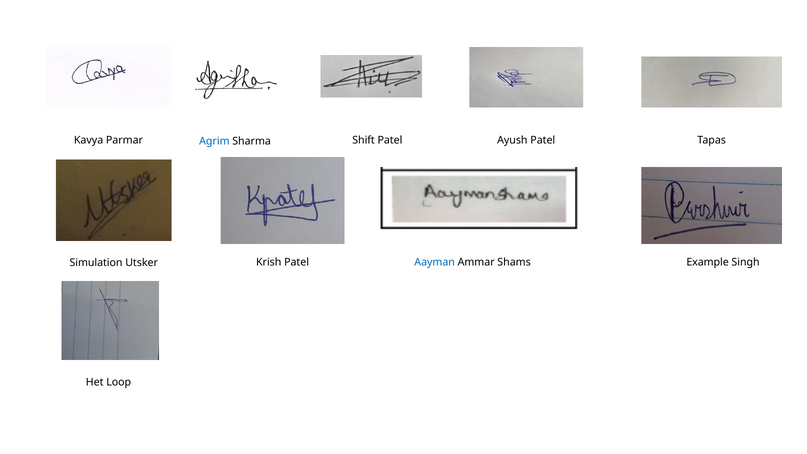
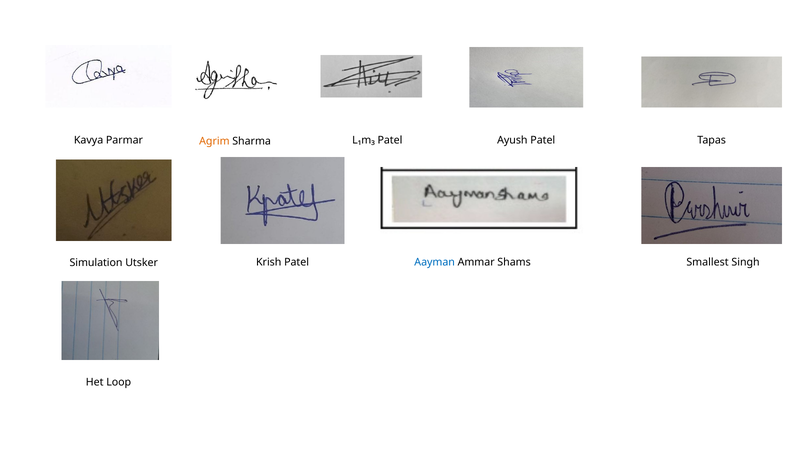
Agrim colour: blue -> orange
Shift: Shift -> L₁m₃
Example: Example -> Smallest
